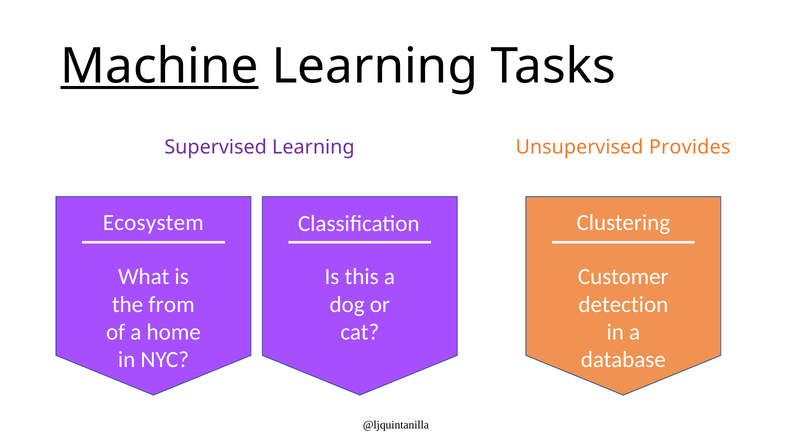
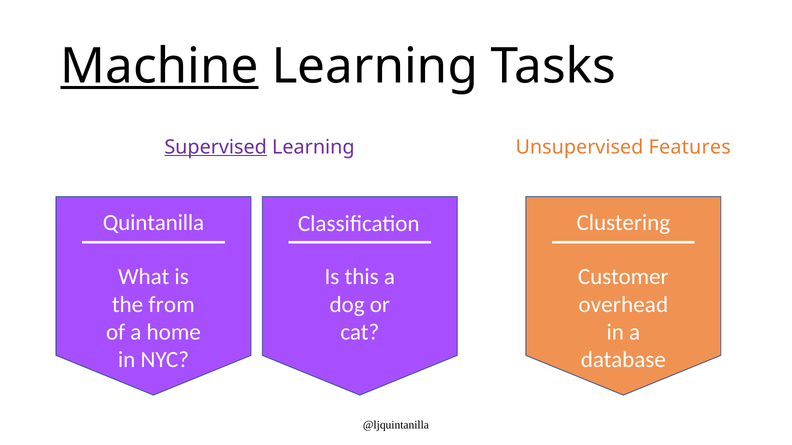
Supervised underline: none -> present
Provides: Provides -> Features
Ecosystem: Ecosystem -> Quintanilla
detection: detection -> overhead
